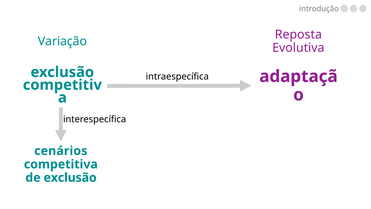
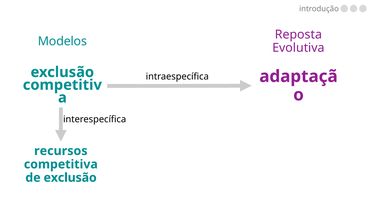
Variação: Variação -> Modelos
cenários: cenários -> recursos
